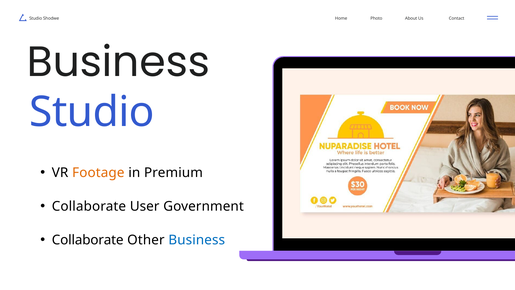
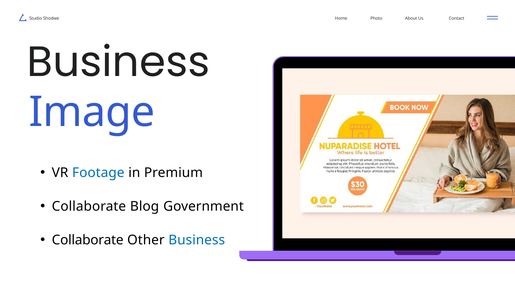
Studio at (92, 112): Studio -> Image
Footage colour: orange -> blue
User: User -> Blog
